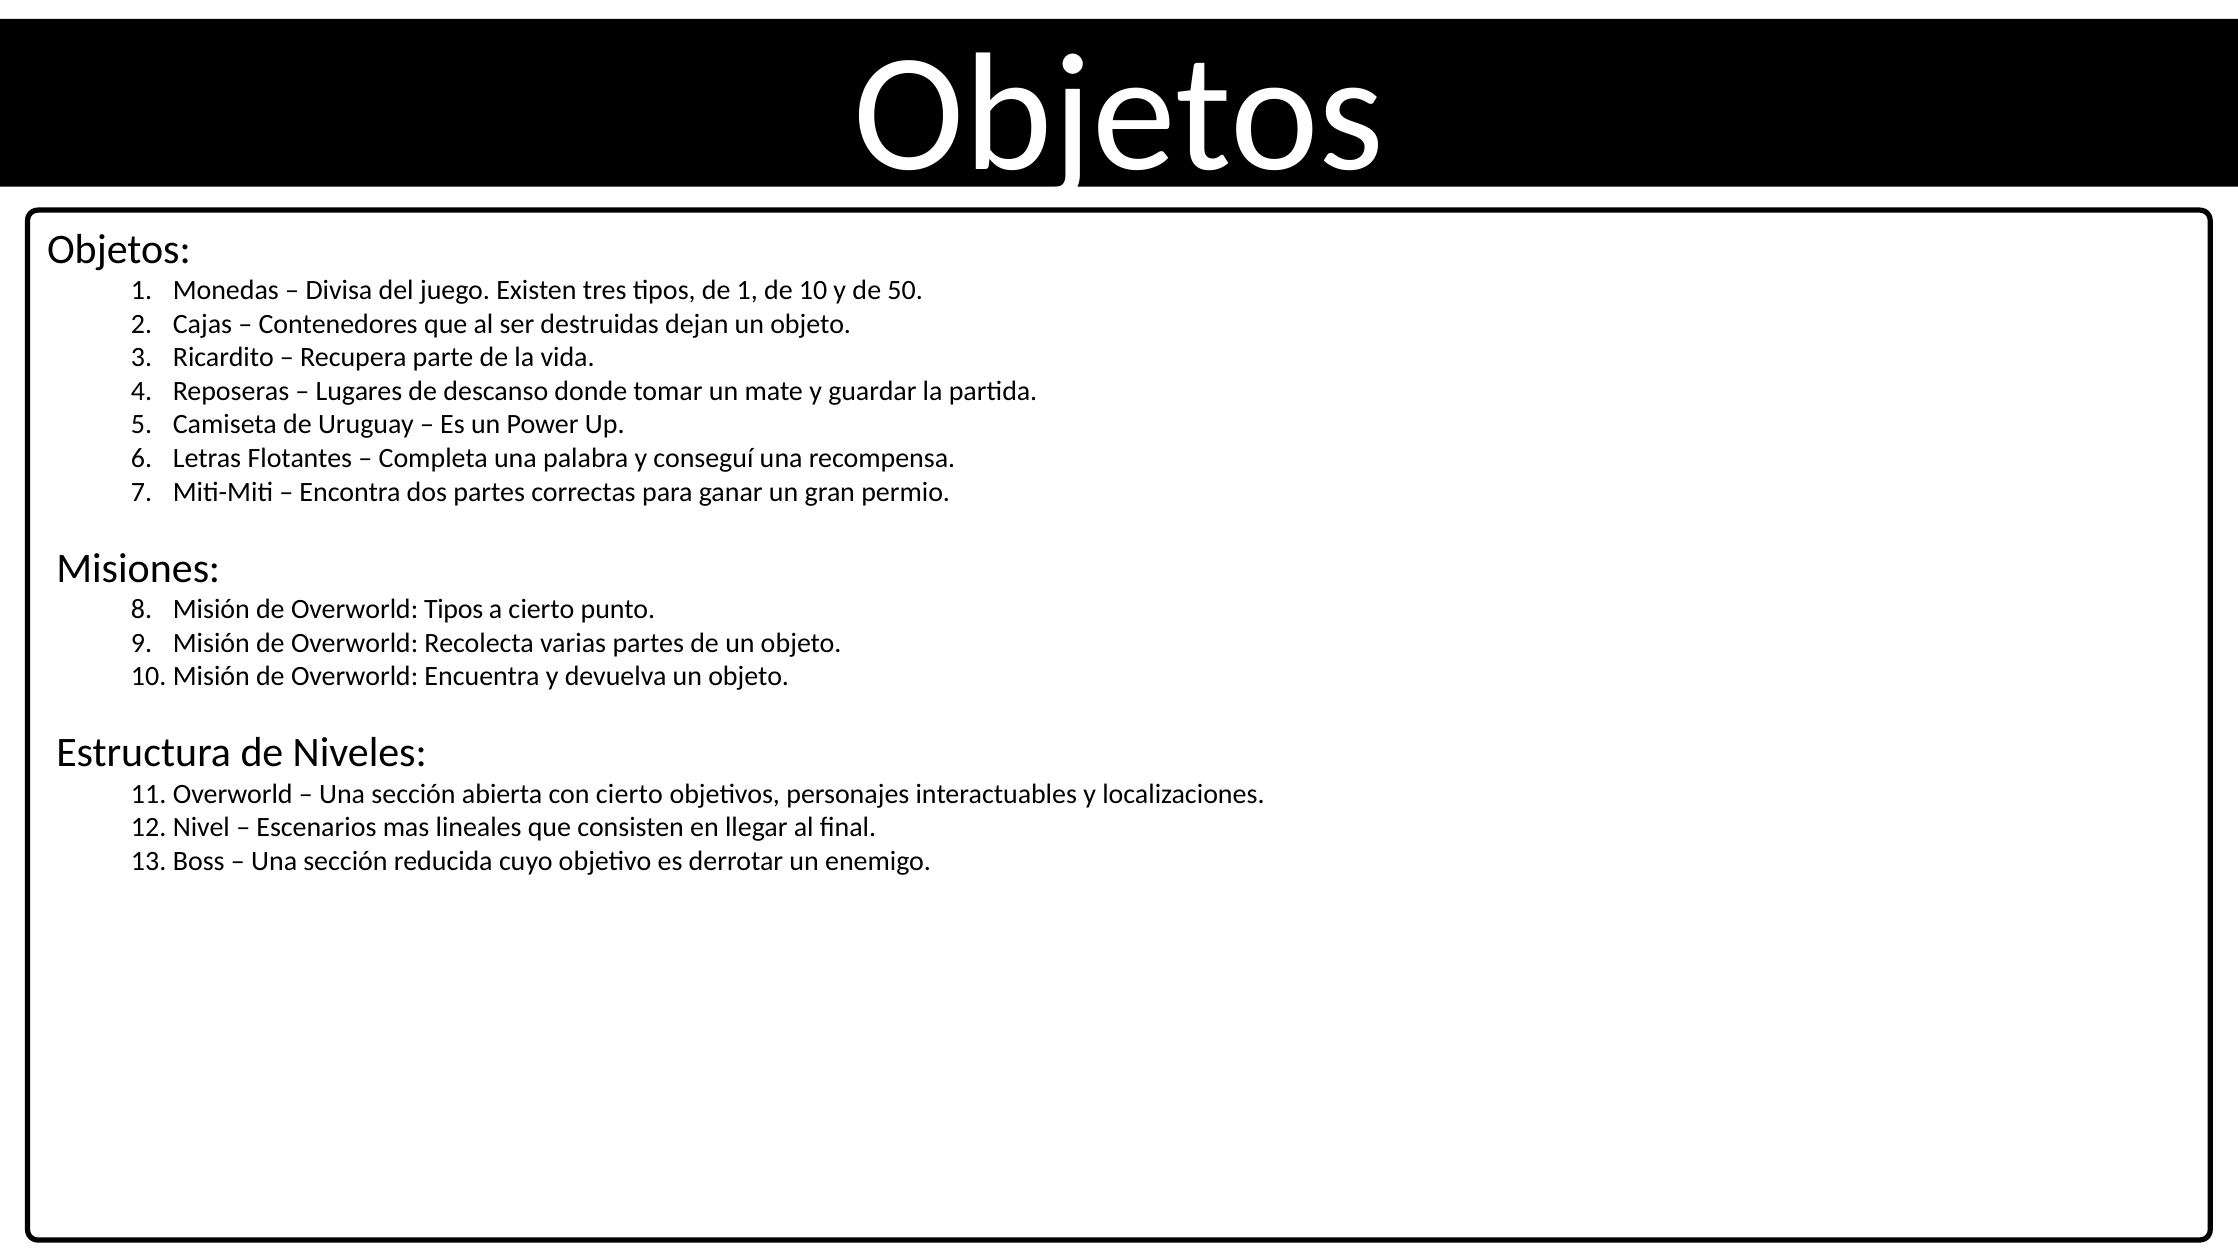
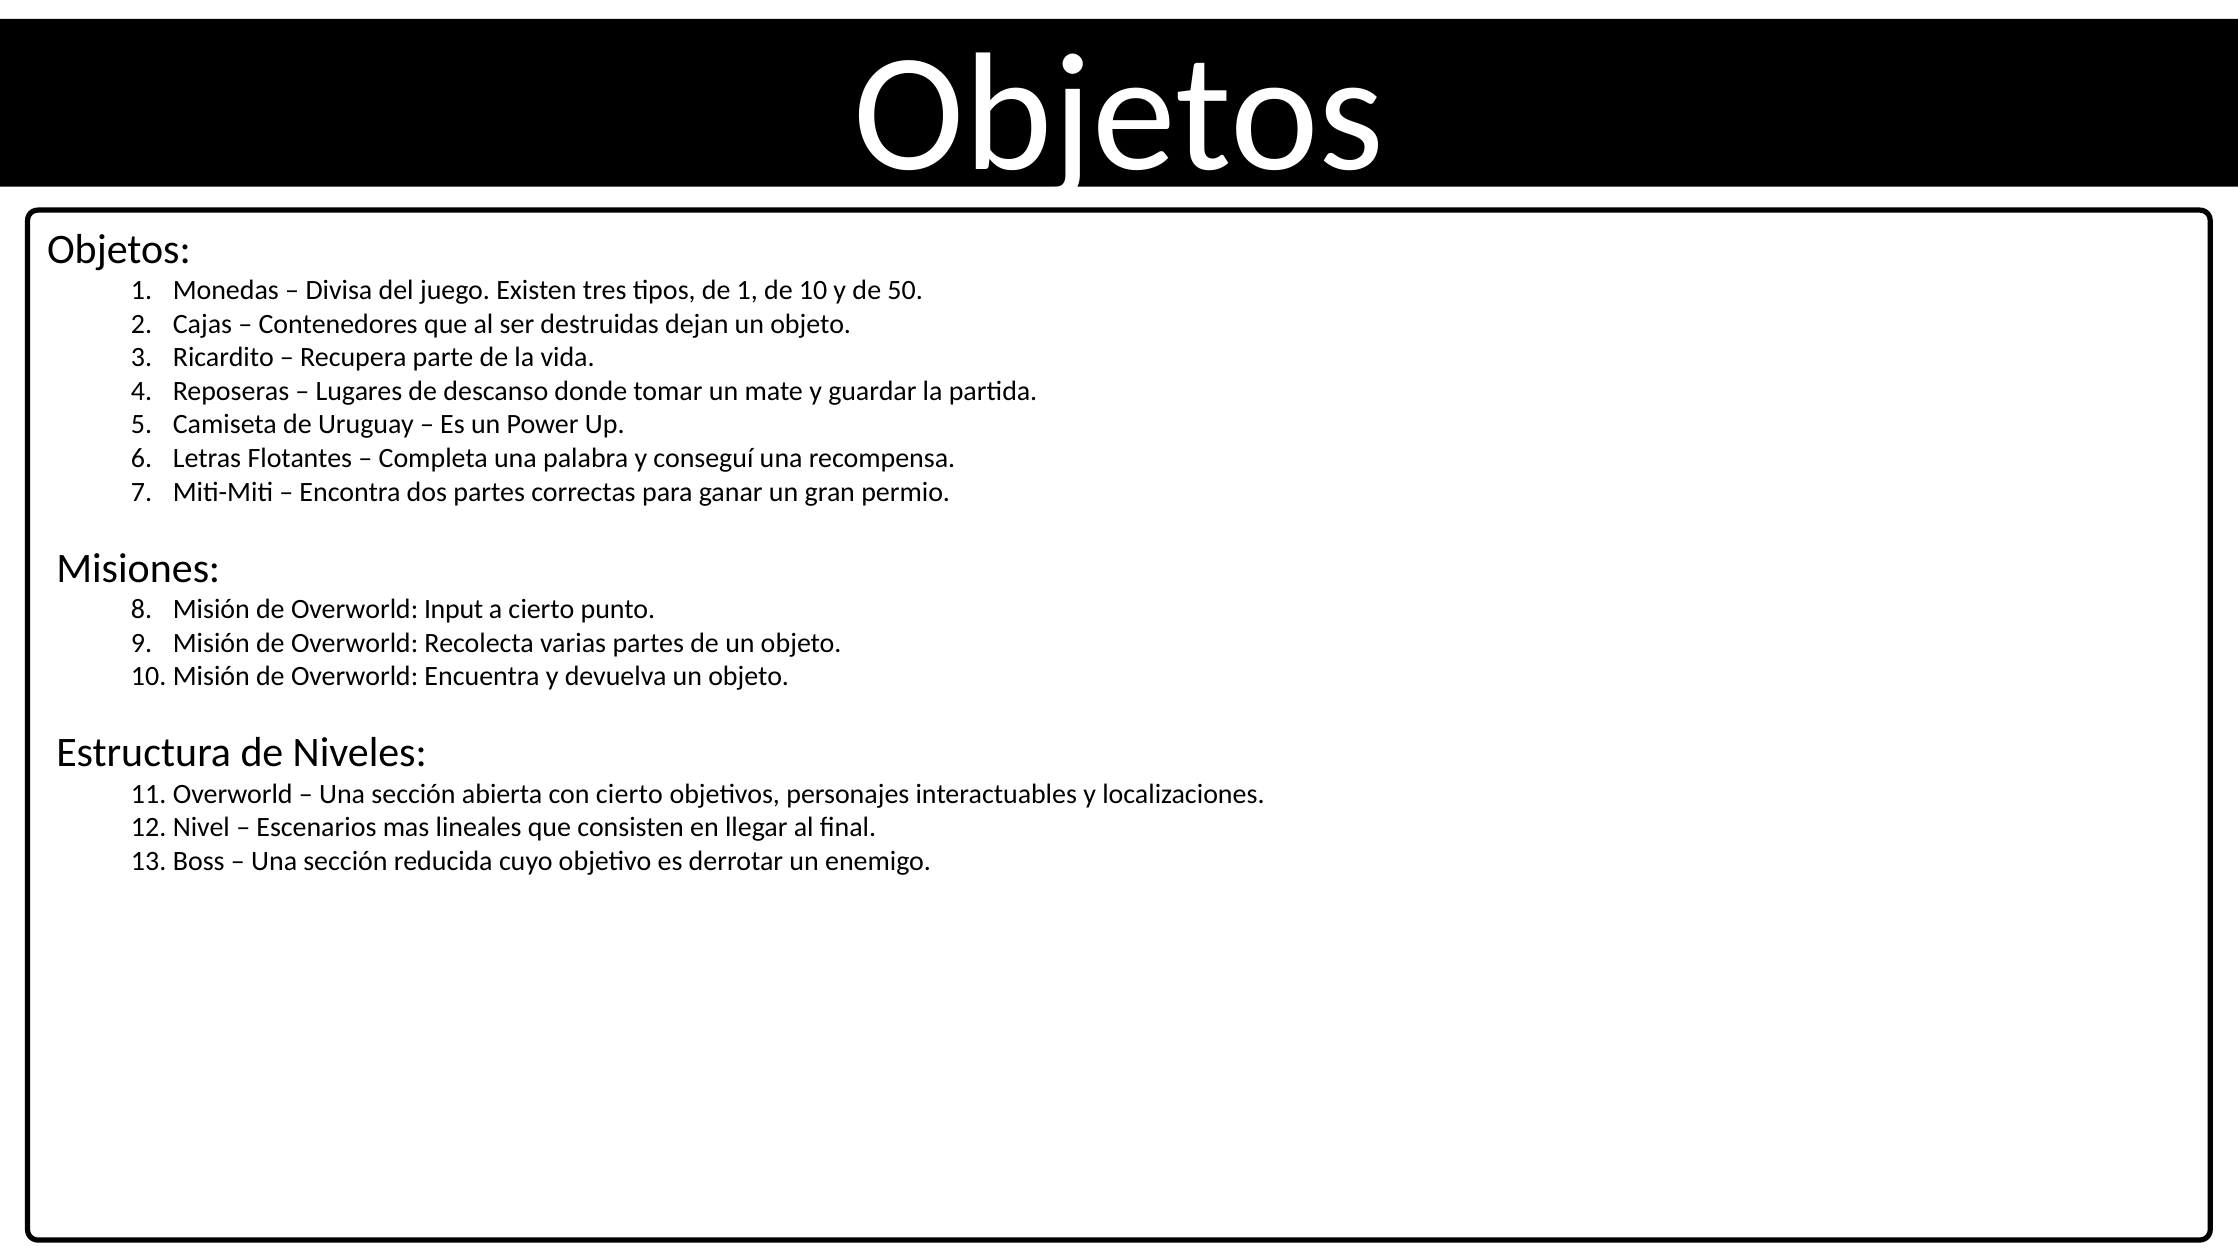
Overworld Tipos: Tipos -> Input
